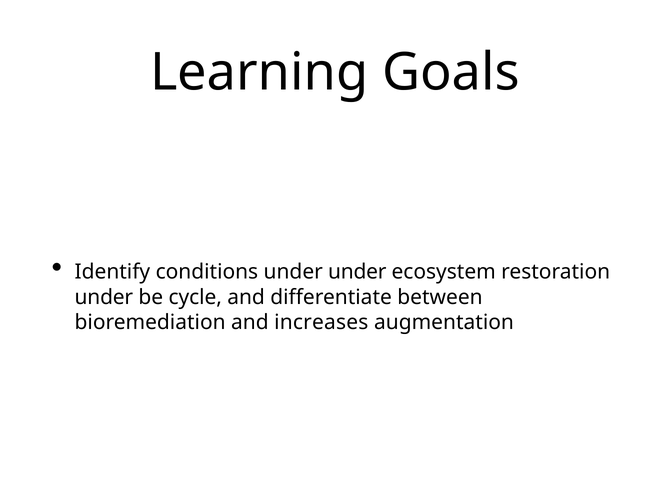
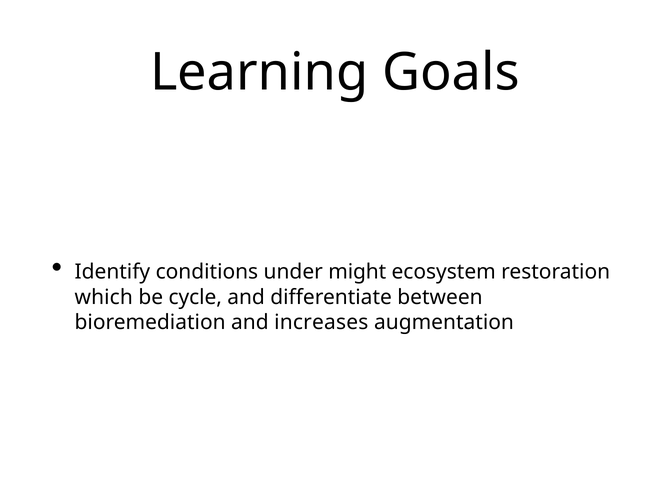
under under: under -> might
under at (104, 297): under -> which
